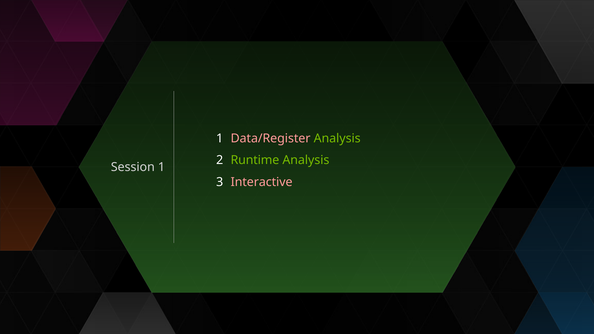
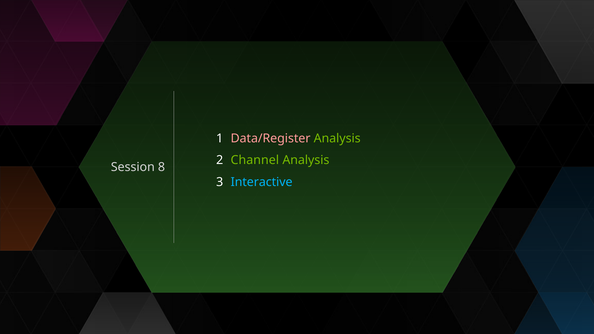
Runtime: Runtime -> Channel
Session 1: 1 -> 8
Interactive colour: pink -> light blue
